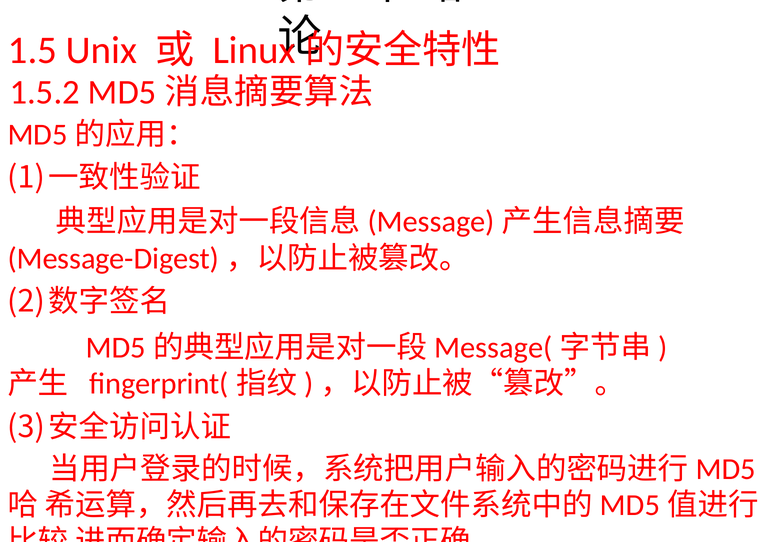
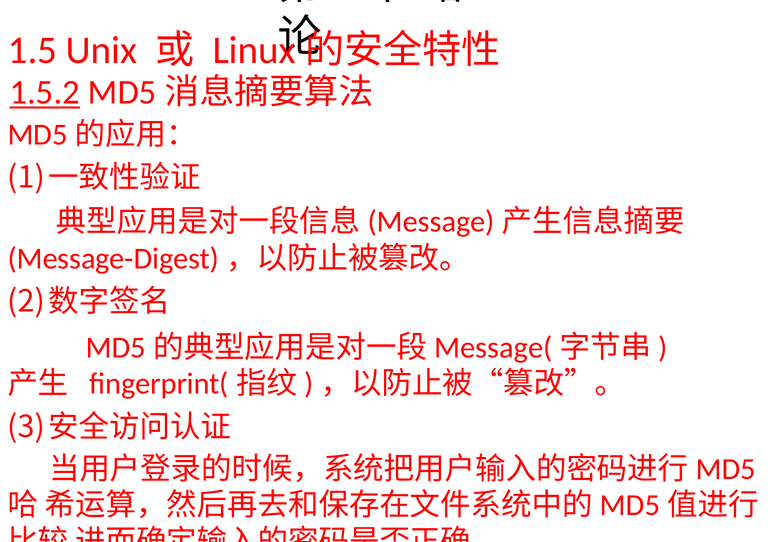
1.5.2 underline: none -> present
